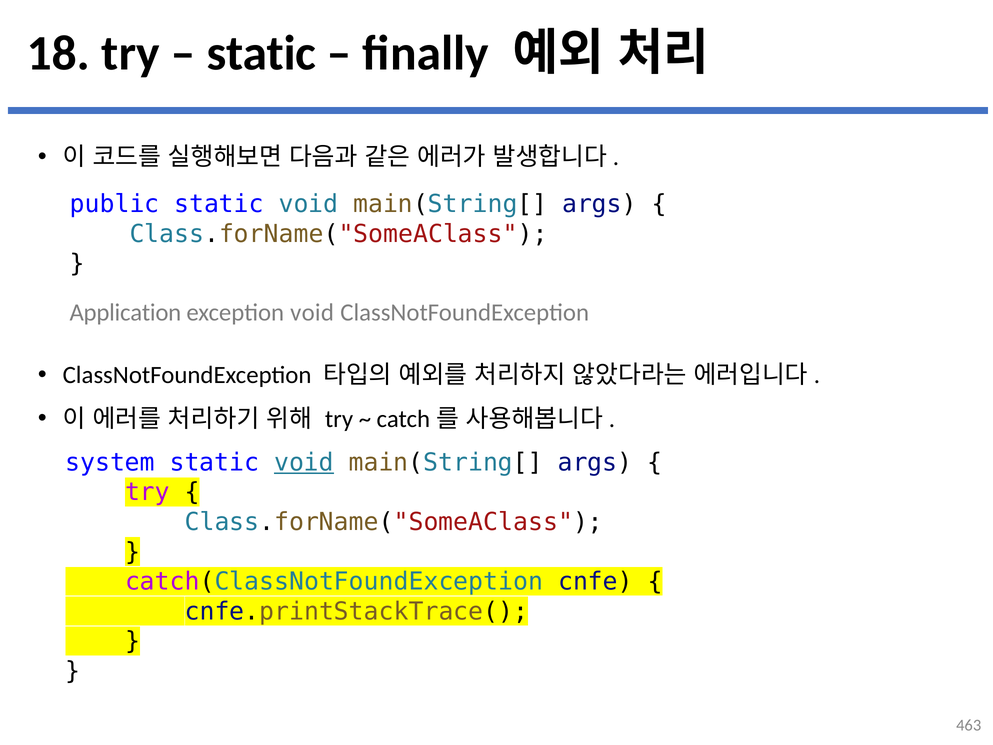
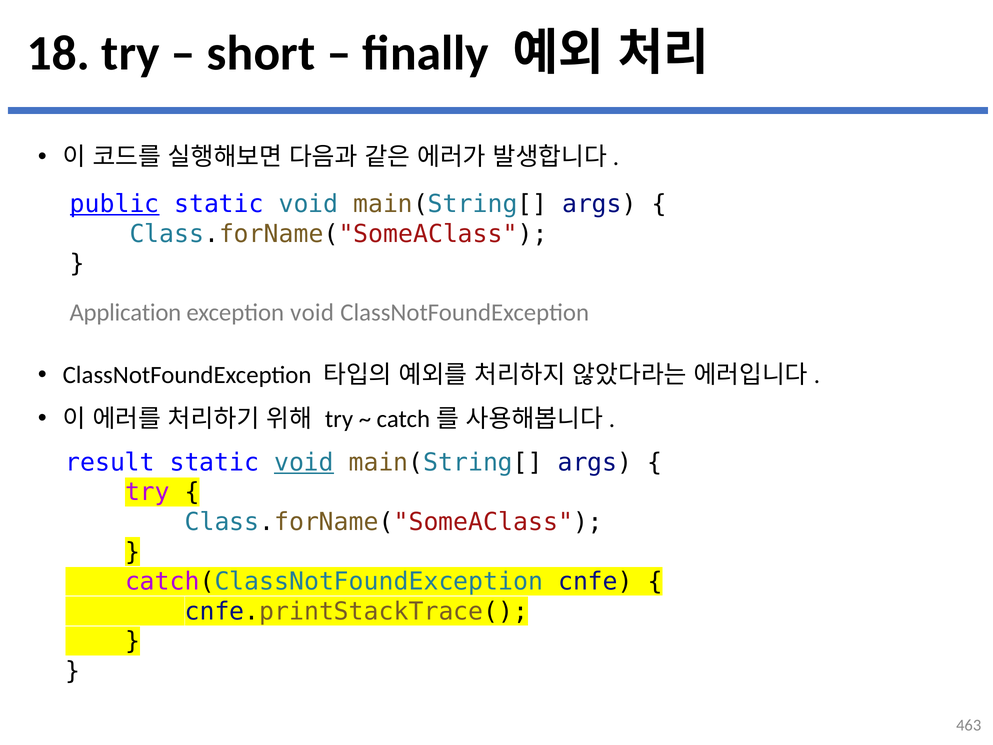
static at (261, 53): static -> short
public underline: none -> present
system: system -> result
